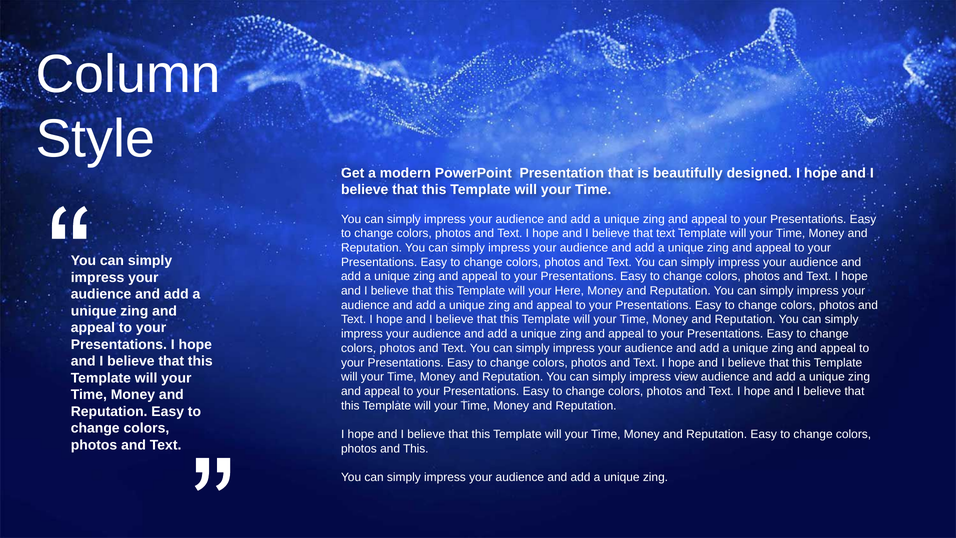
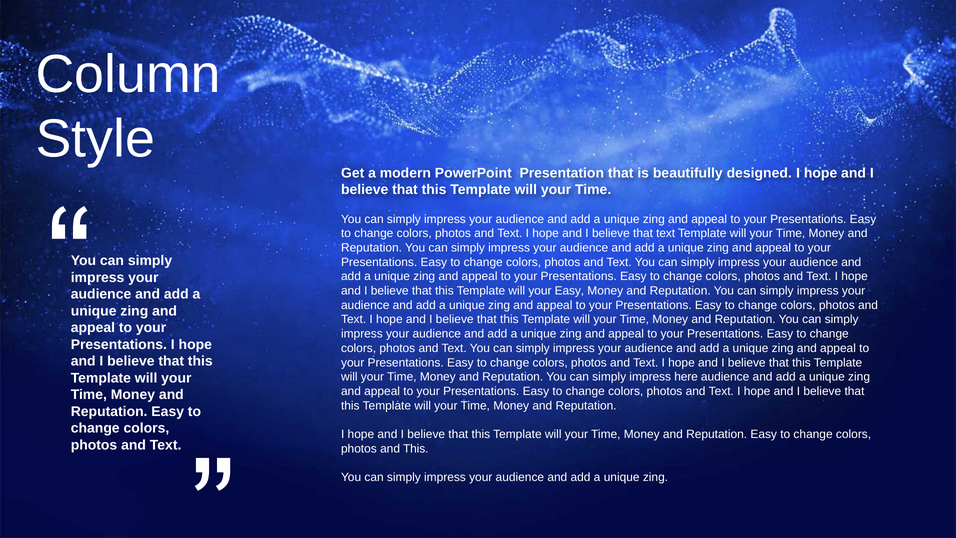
your Here: Here -> Easy
view: view -> here
